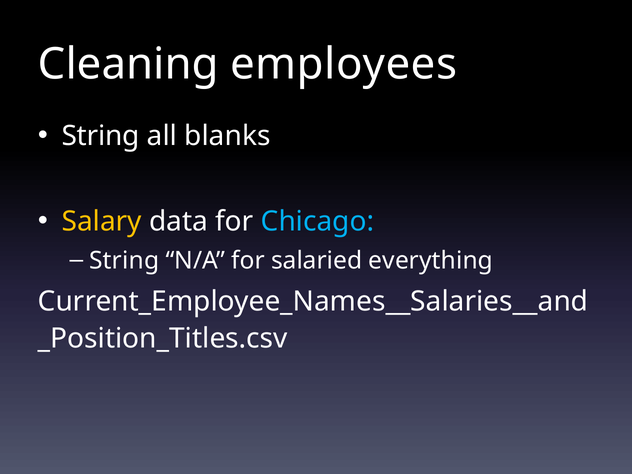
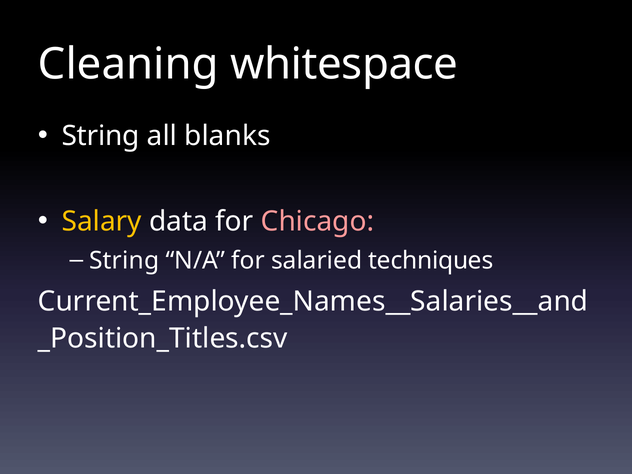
employees: employees -> whitespace
Chicago colour: light blue -> pink
everything: everything -> techniques
